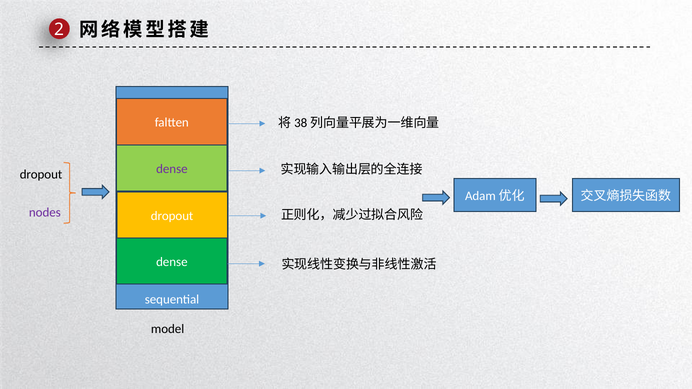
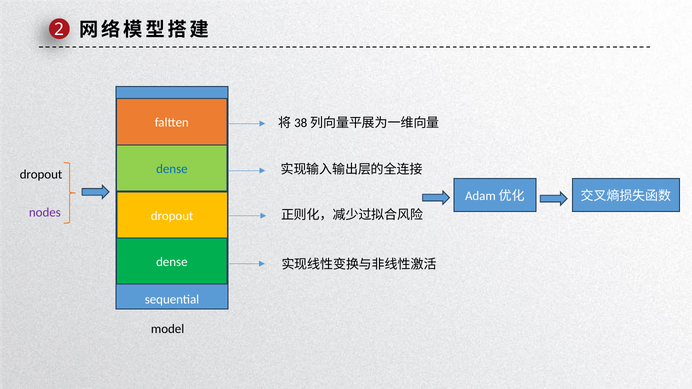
dense at (172, 169) colour: purple -> blue
